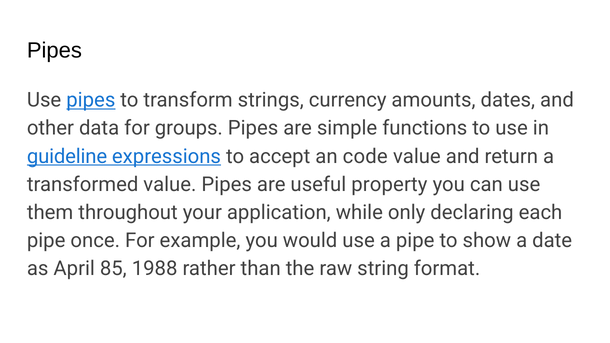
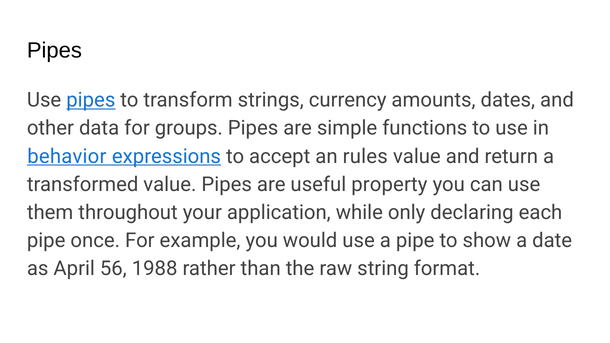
guideline: guideline -> behavior
code: code -> rules
85: 85 -> 56
